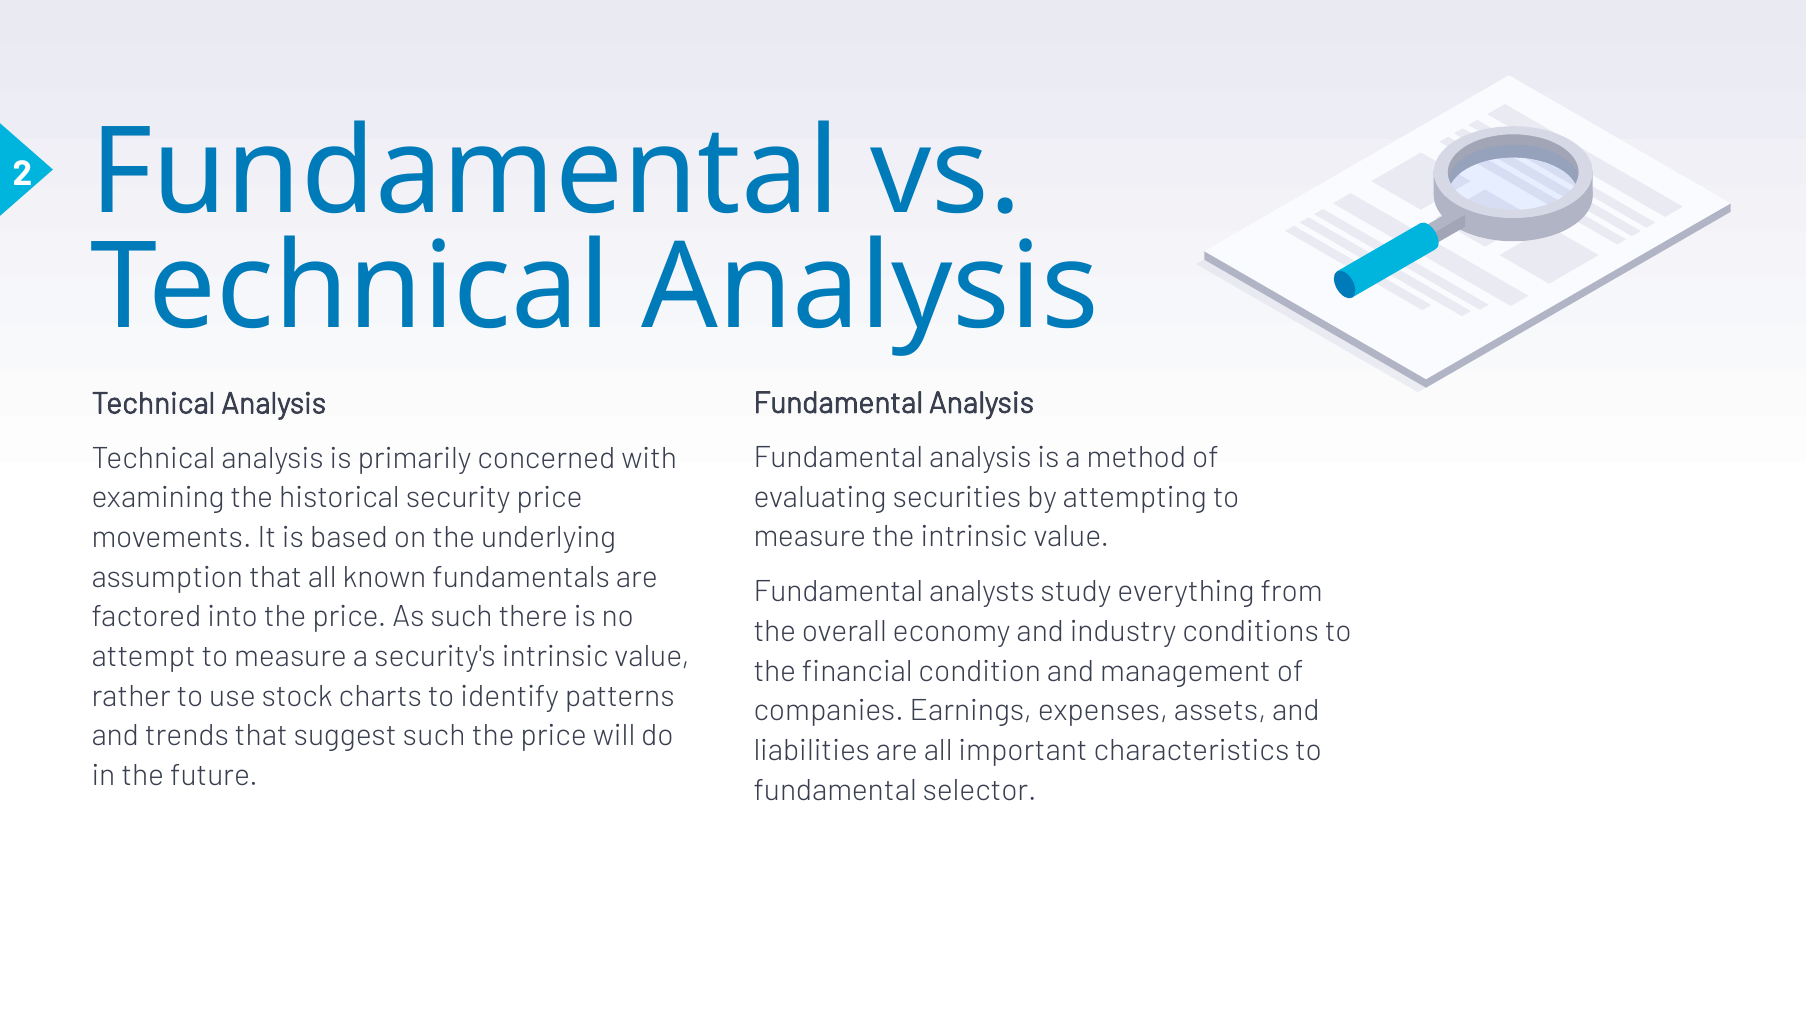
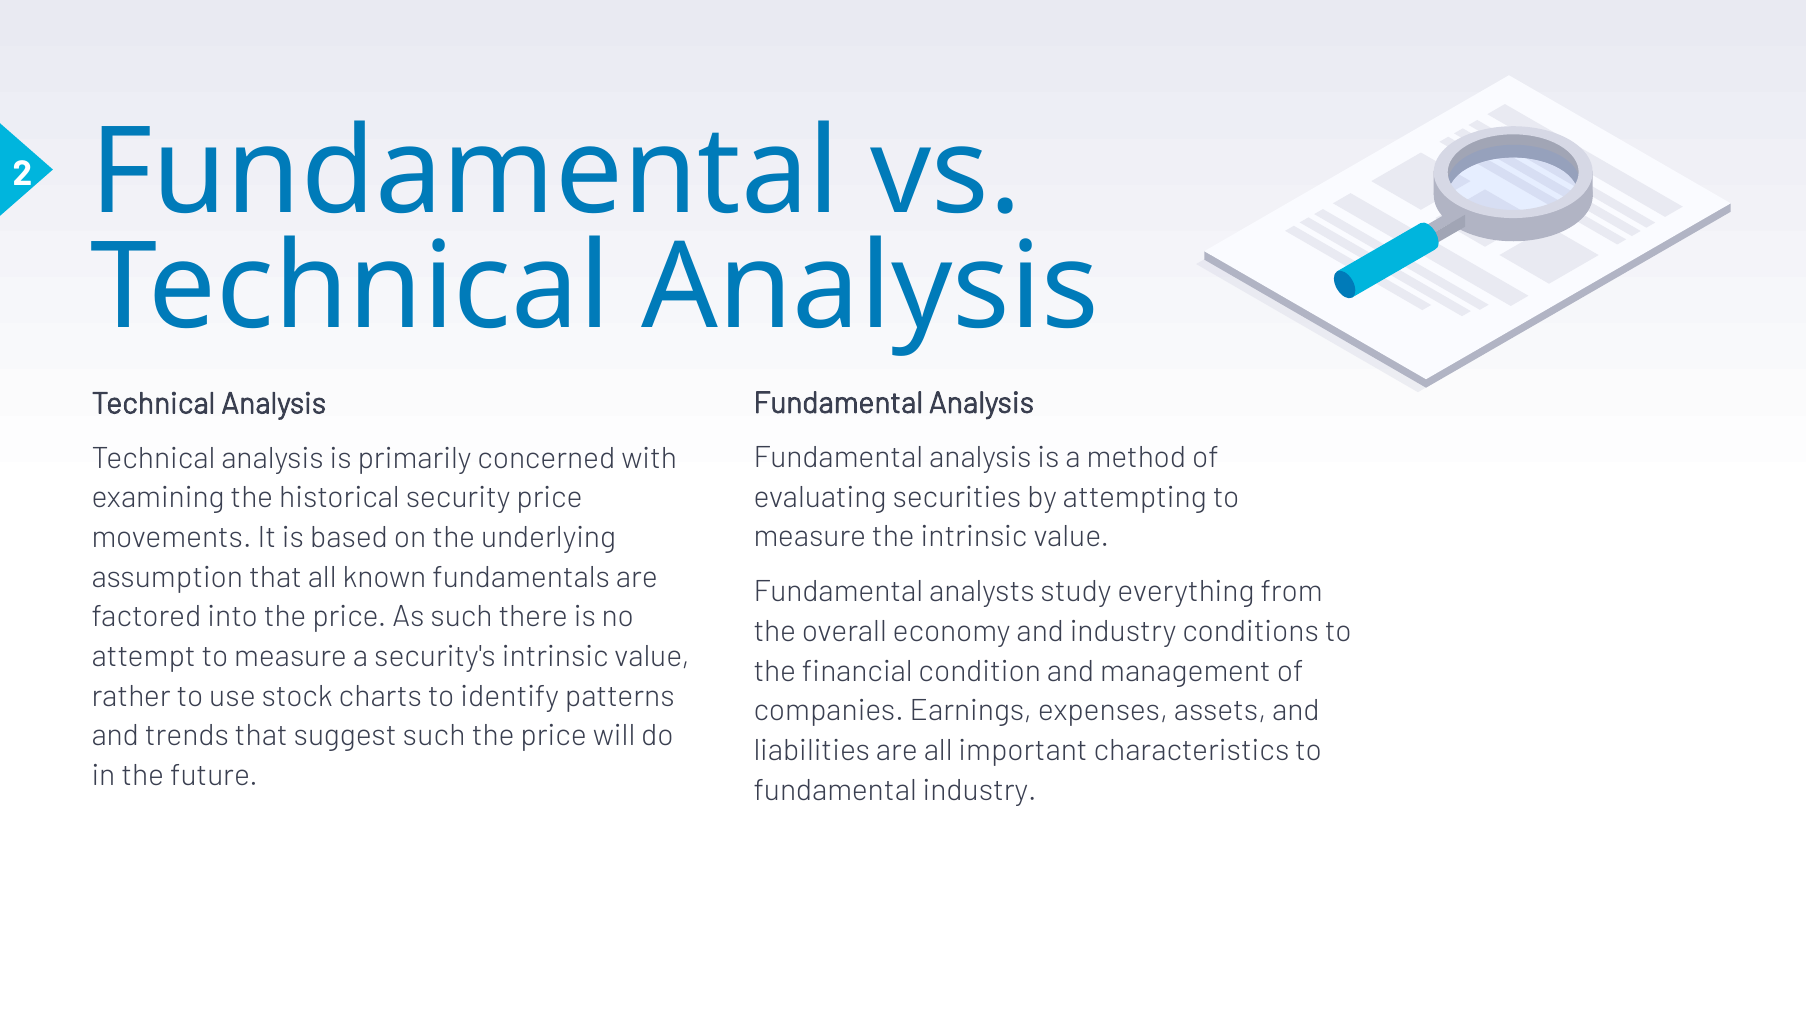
fundamental selector: selector -> industry
